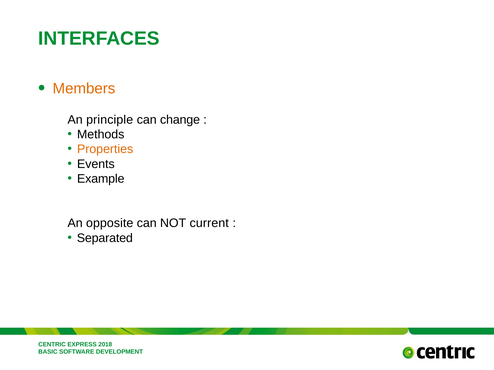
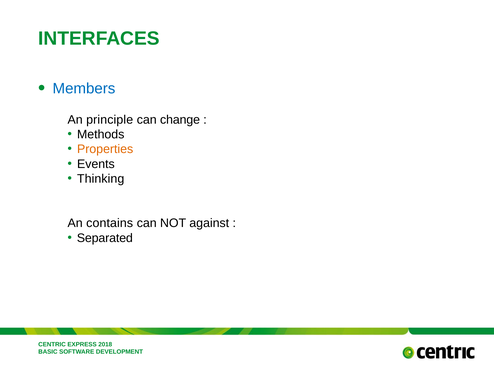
Members colour: orange -> blue
Example: Example -> Thinking
opposite: opposite -> contains
current: current -> against
